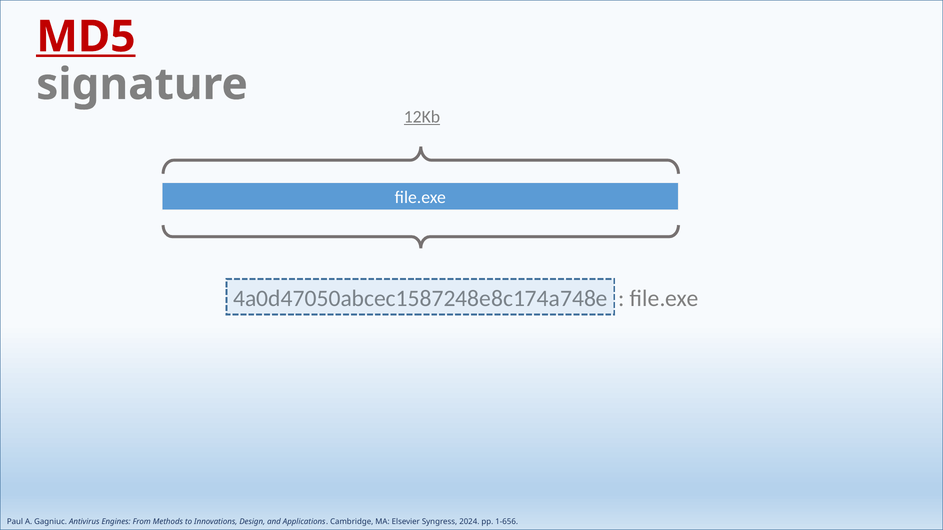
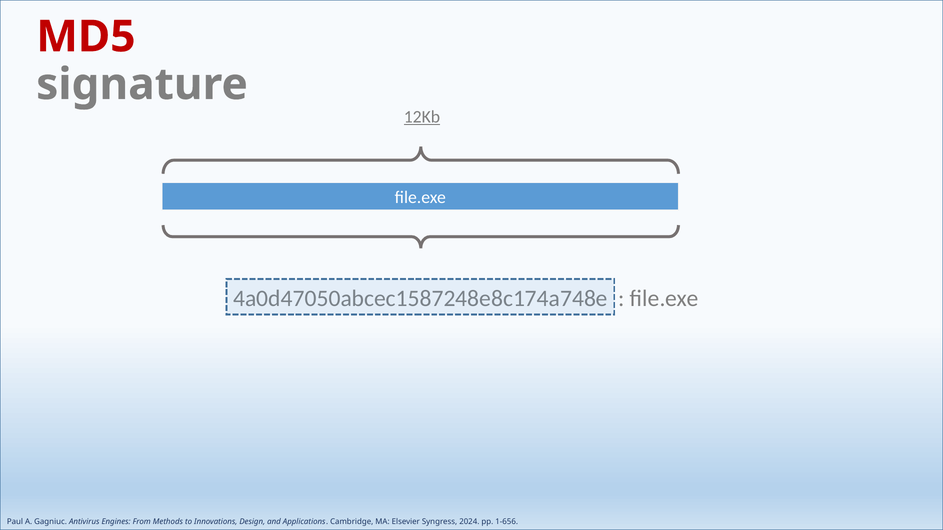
MD5 underline: present -> none
